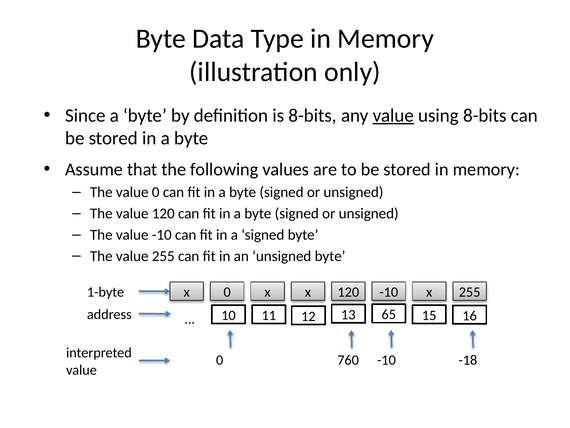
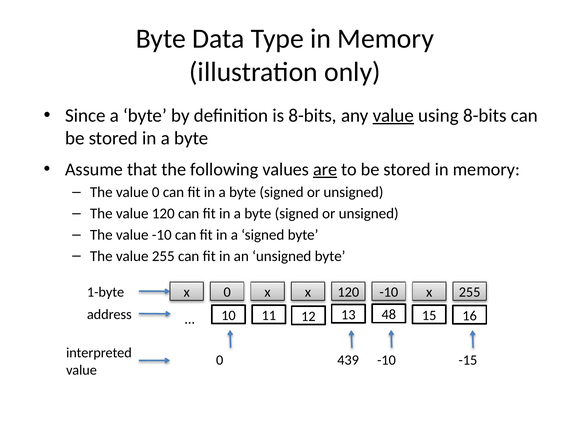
are underline: none -> present
65: 65 -> 48
760: 760 -> 439
-18: -18 -> -15
